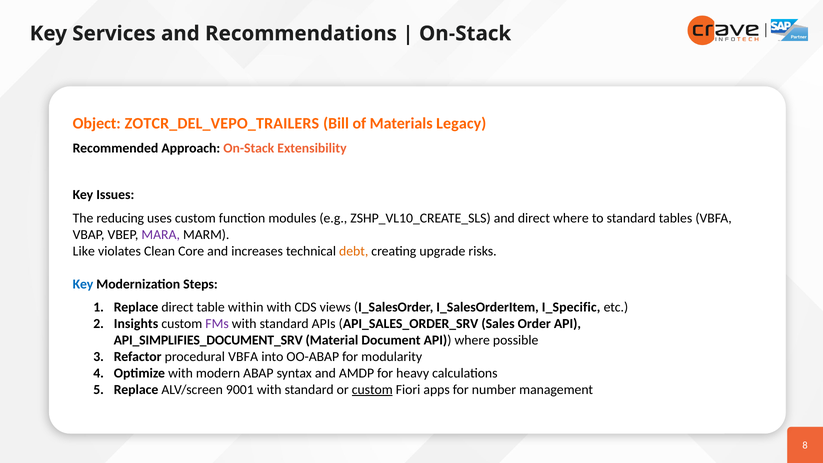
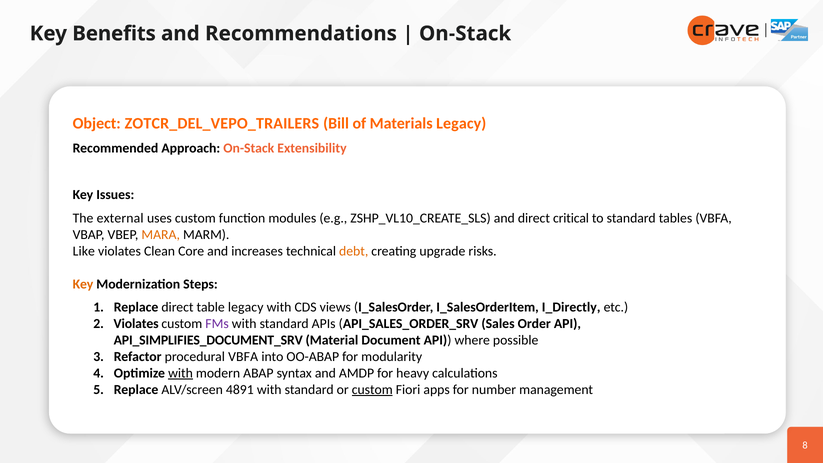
Services: Services -> Benefits
reducing: reducing -> external
direct where: where -> critical
MARA colour: purple -> orange
Key at (83, 284) colour: blue -> orange
table within: within -> legacy
I_Specific: I_Specific -> I_Directly
Insights at (136, 324): Insights -> Violates
with at (181, 373) underline: none -> present
9001: 9001 -> 4891
